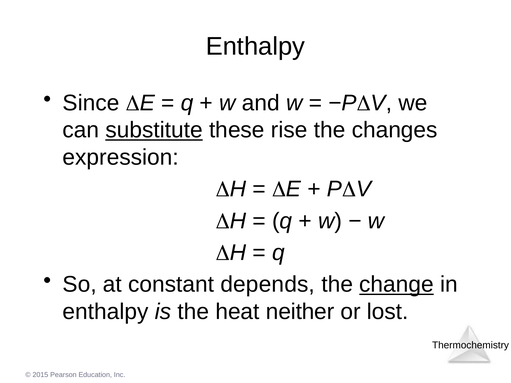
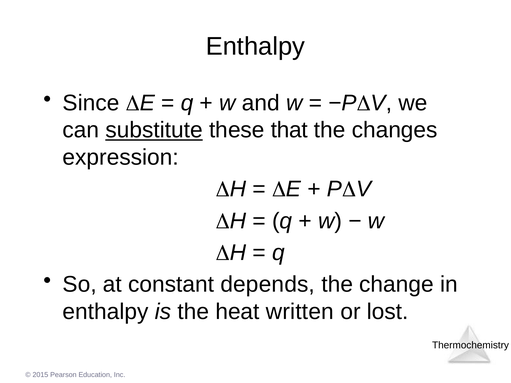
rise: rise -> that
change underline: present -> none
neither: neither -> written
